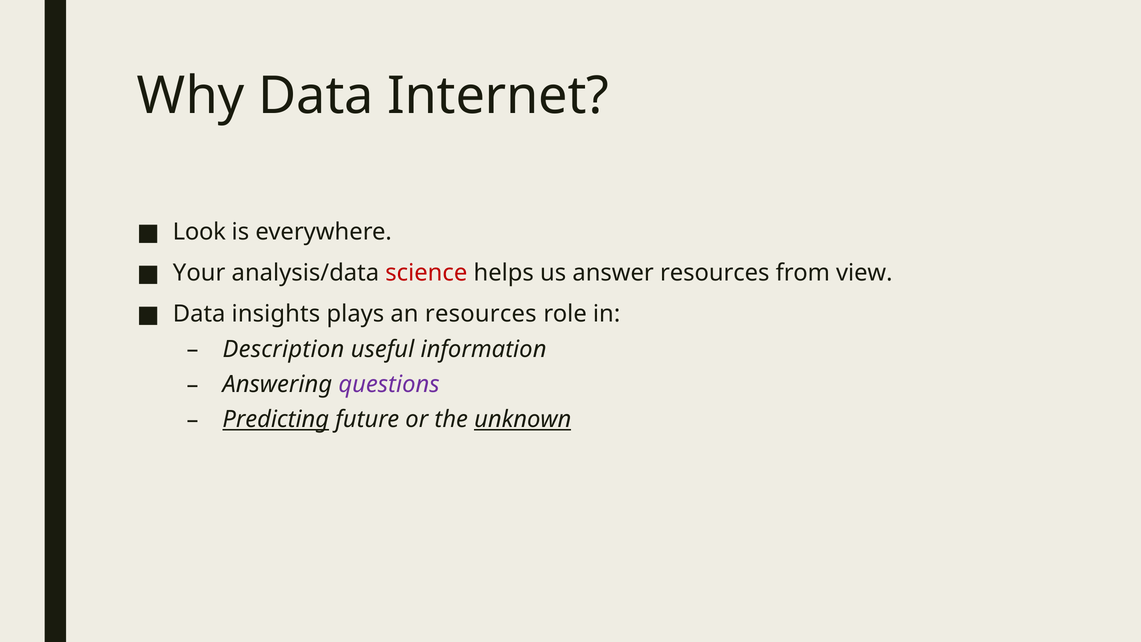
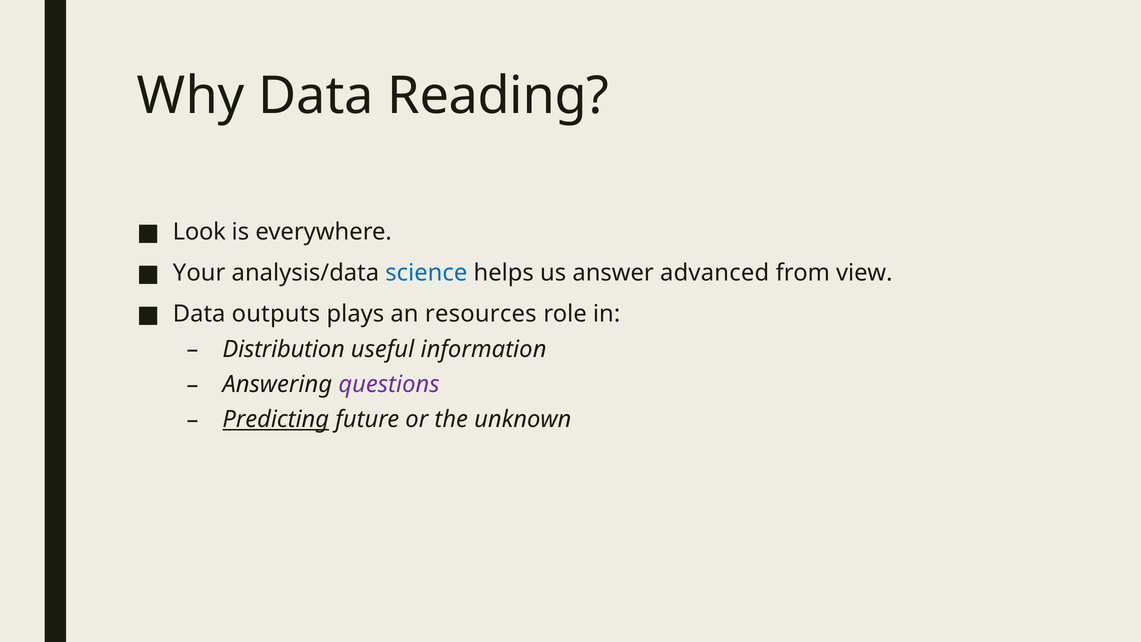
Internet: Internet -> Reading
science colour: red -> blue
answer resources: resources -> advanced
insights: insights -> outputs
Description: Description -> Distribution
unknown underline: present -> none
